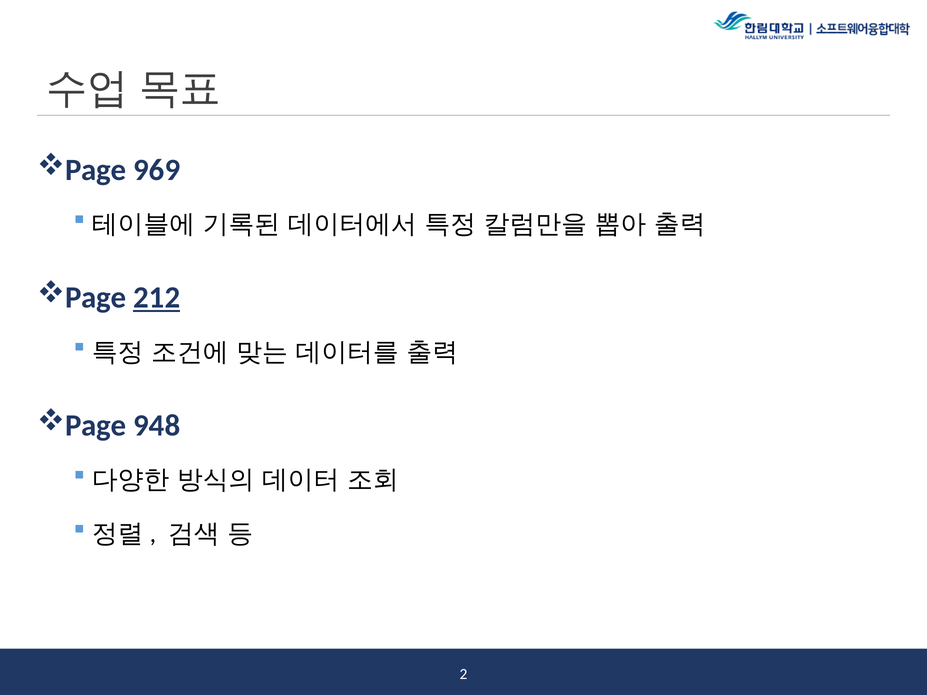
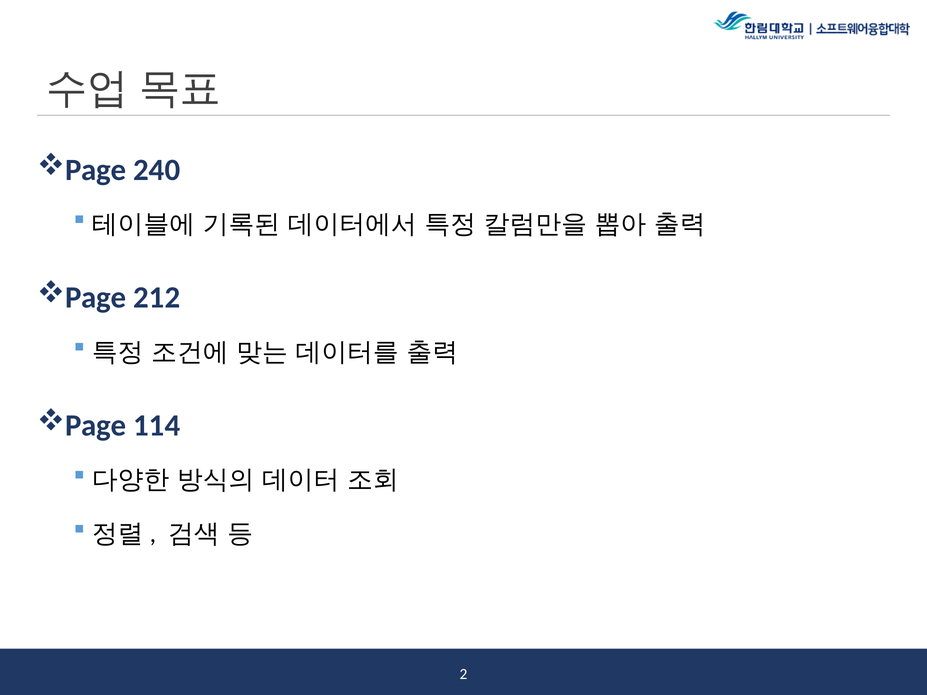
969: 969 -> 240
212 underline: present -> none
948: 948 -> 114
